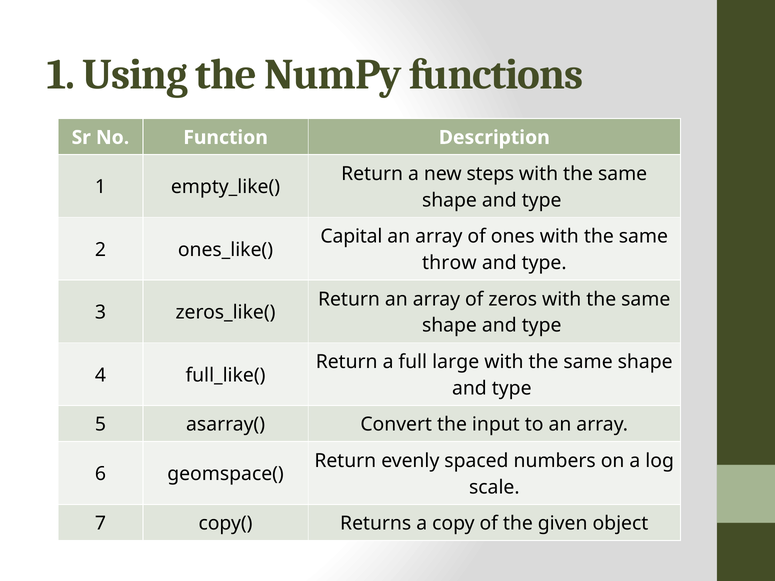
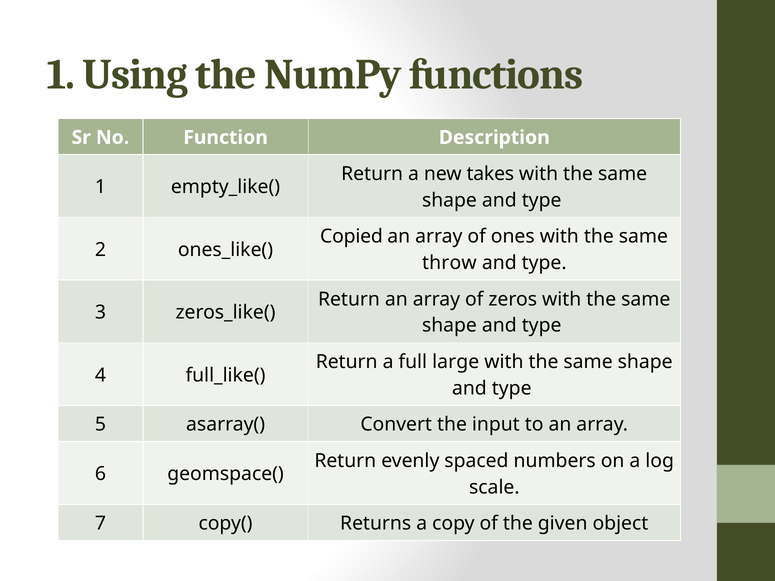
steps: steps -> takes
Capital: Capital -> Copied
